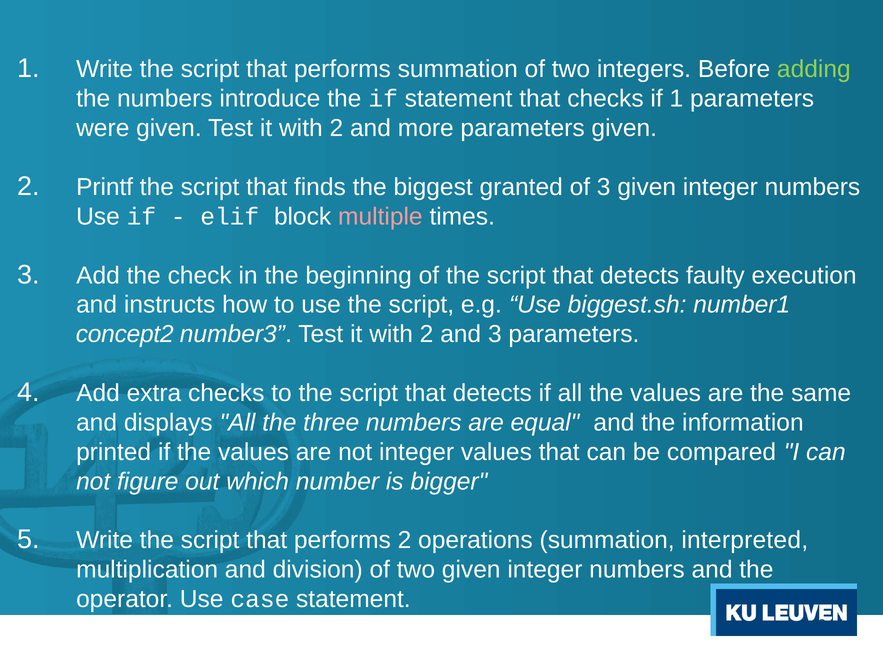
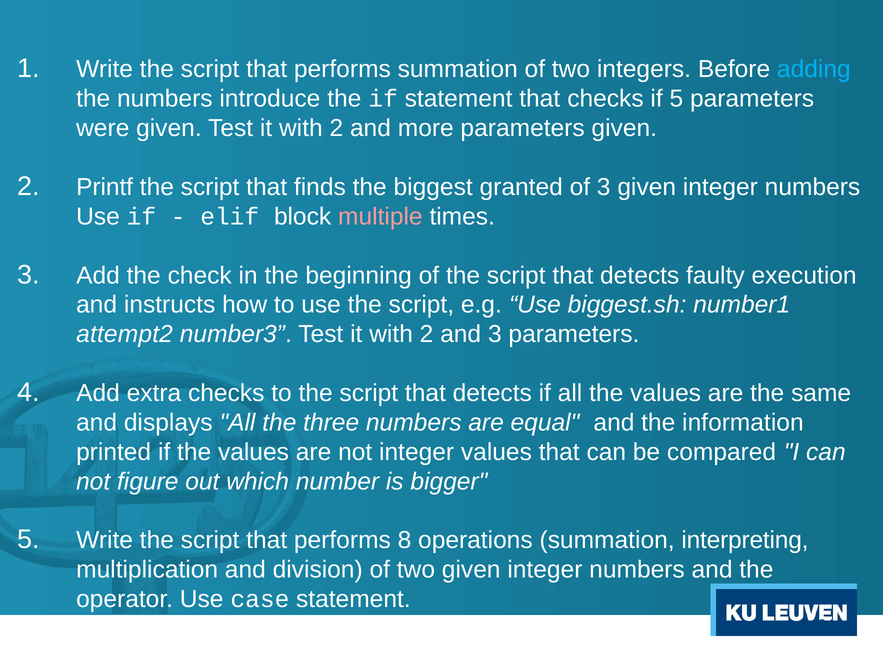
adding colour: light green -> light blue
if 1: 1 -> 5
concept2: concept2 -> attempt2
performs 2: 2 -> 8
interpreted: interpreted -> interpreting
